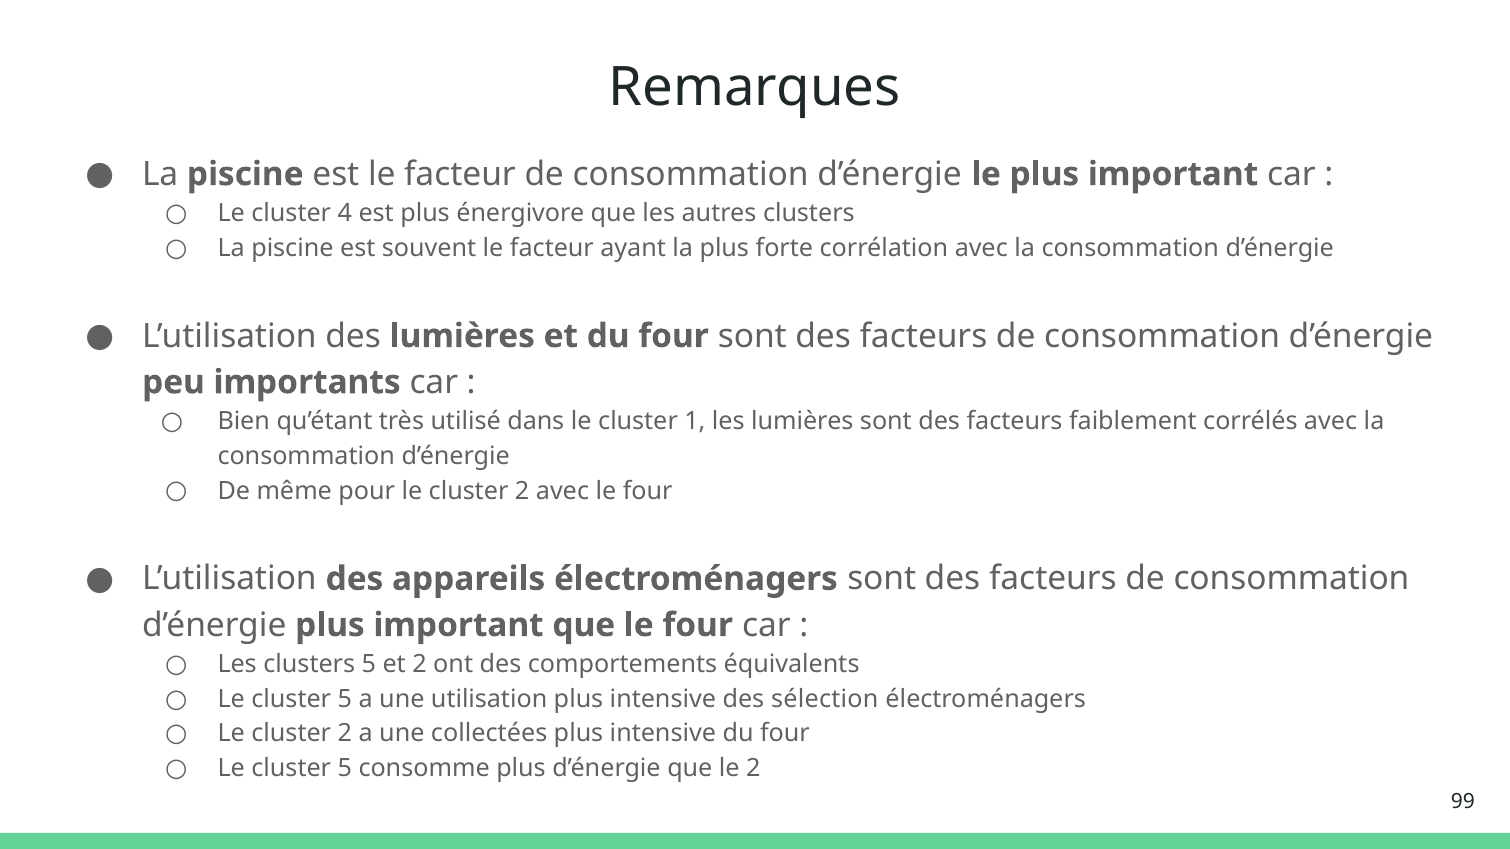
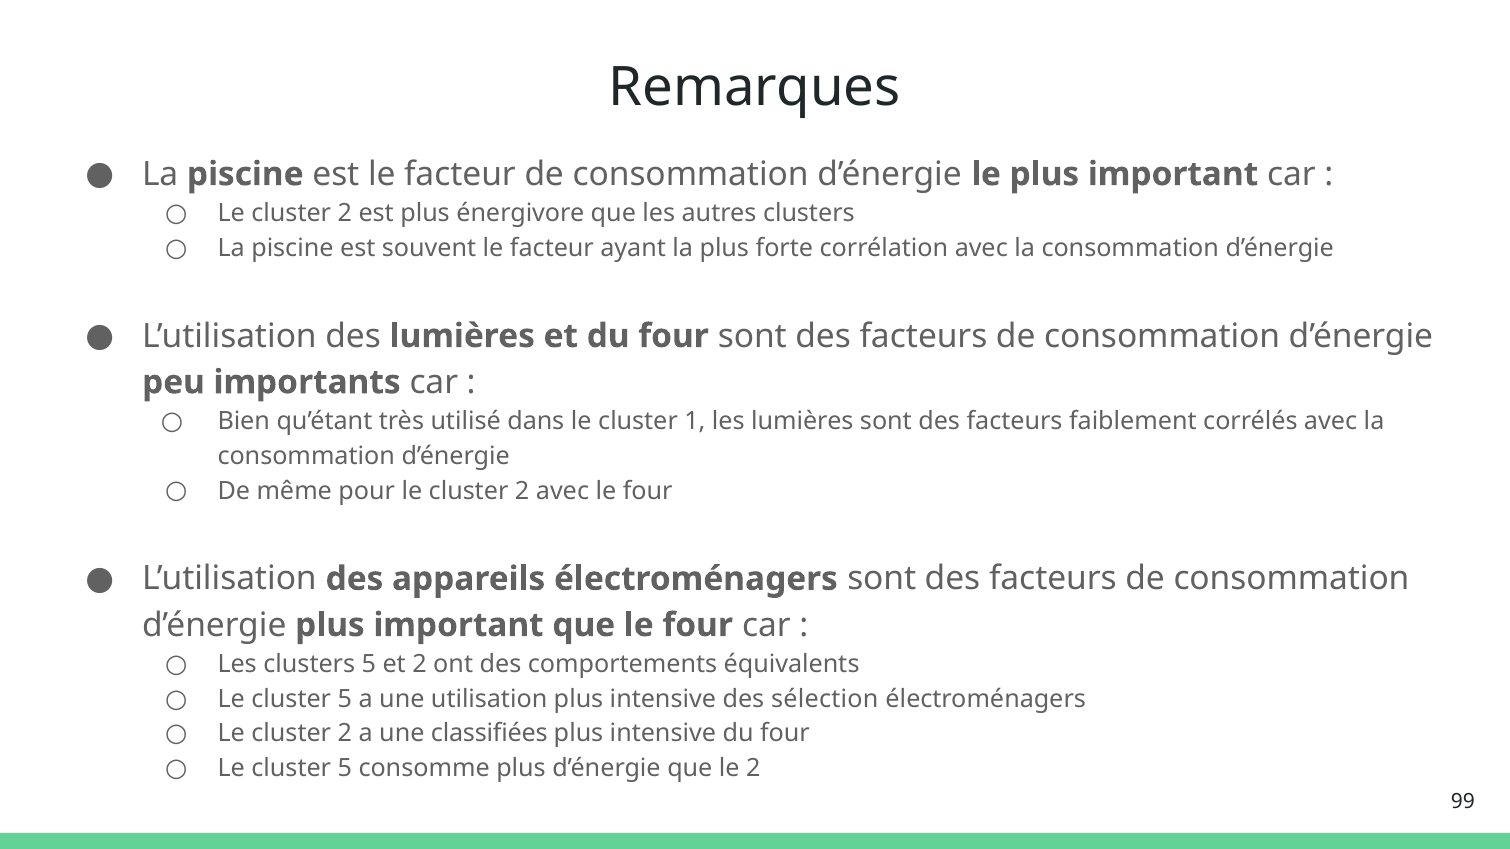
4 at (345, 213): 4 -> 2
collectées: collectées -> classifiées
